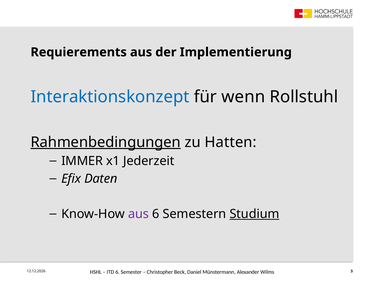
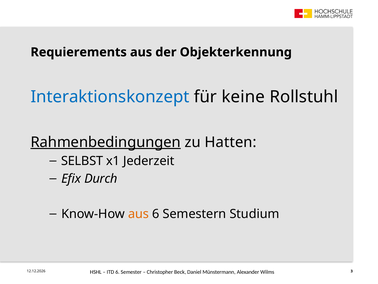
Implementierung: Implementierung -> Objekterkennung
wenn: wenn -> keine
IMMER: IMMER -> SELBST
Daten: Daten -> Durch
aus at (139, 214) colour: purple -> orange
Studium underline: present -> none
